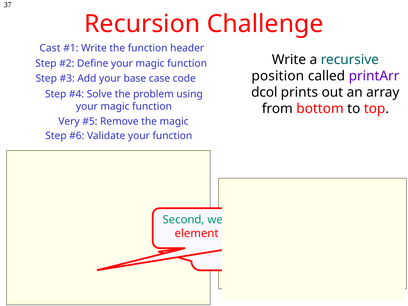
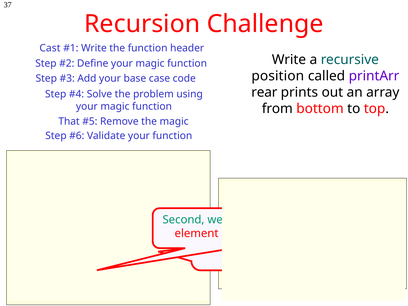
dcol: dcol -> rear
Very: Very -> That
